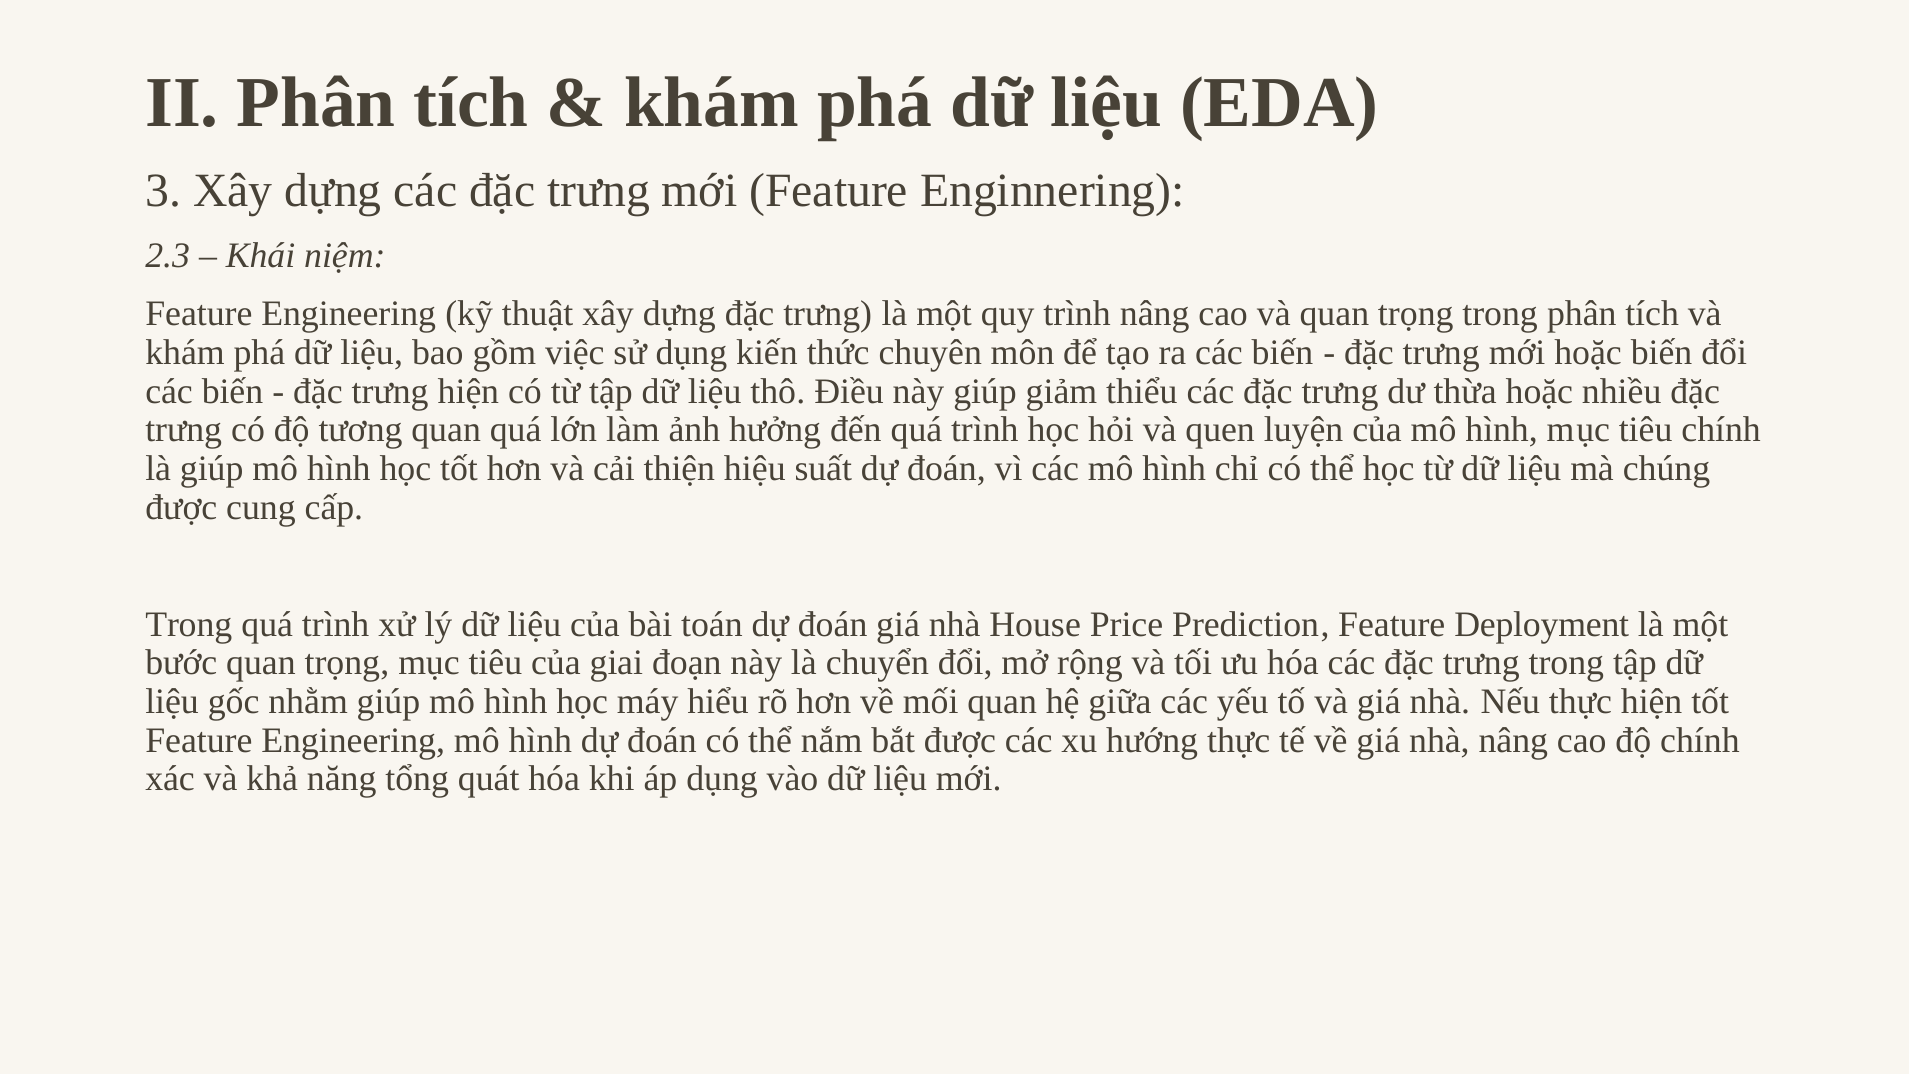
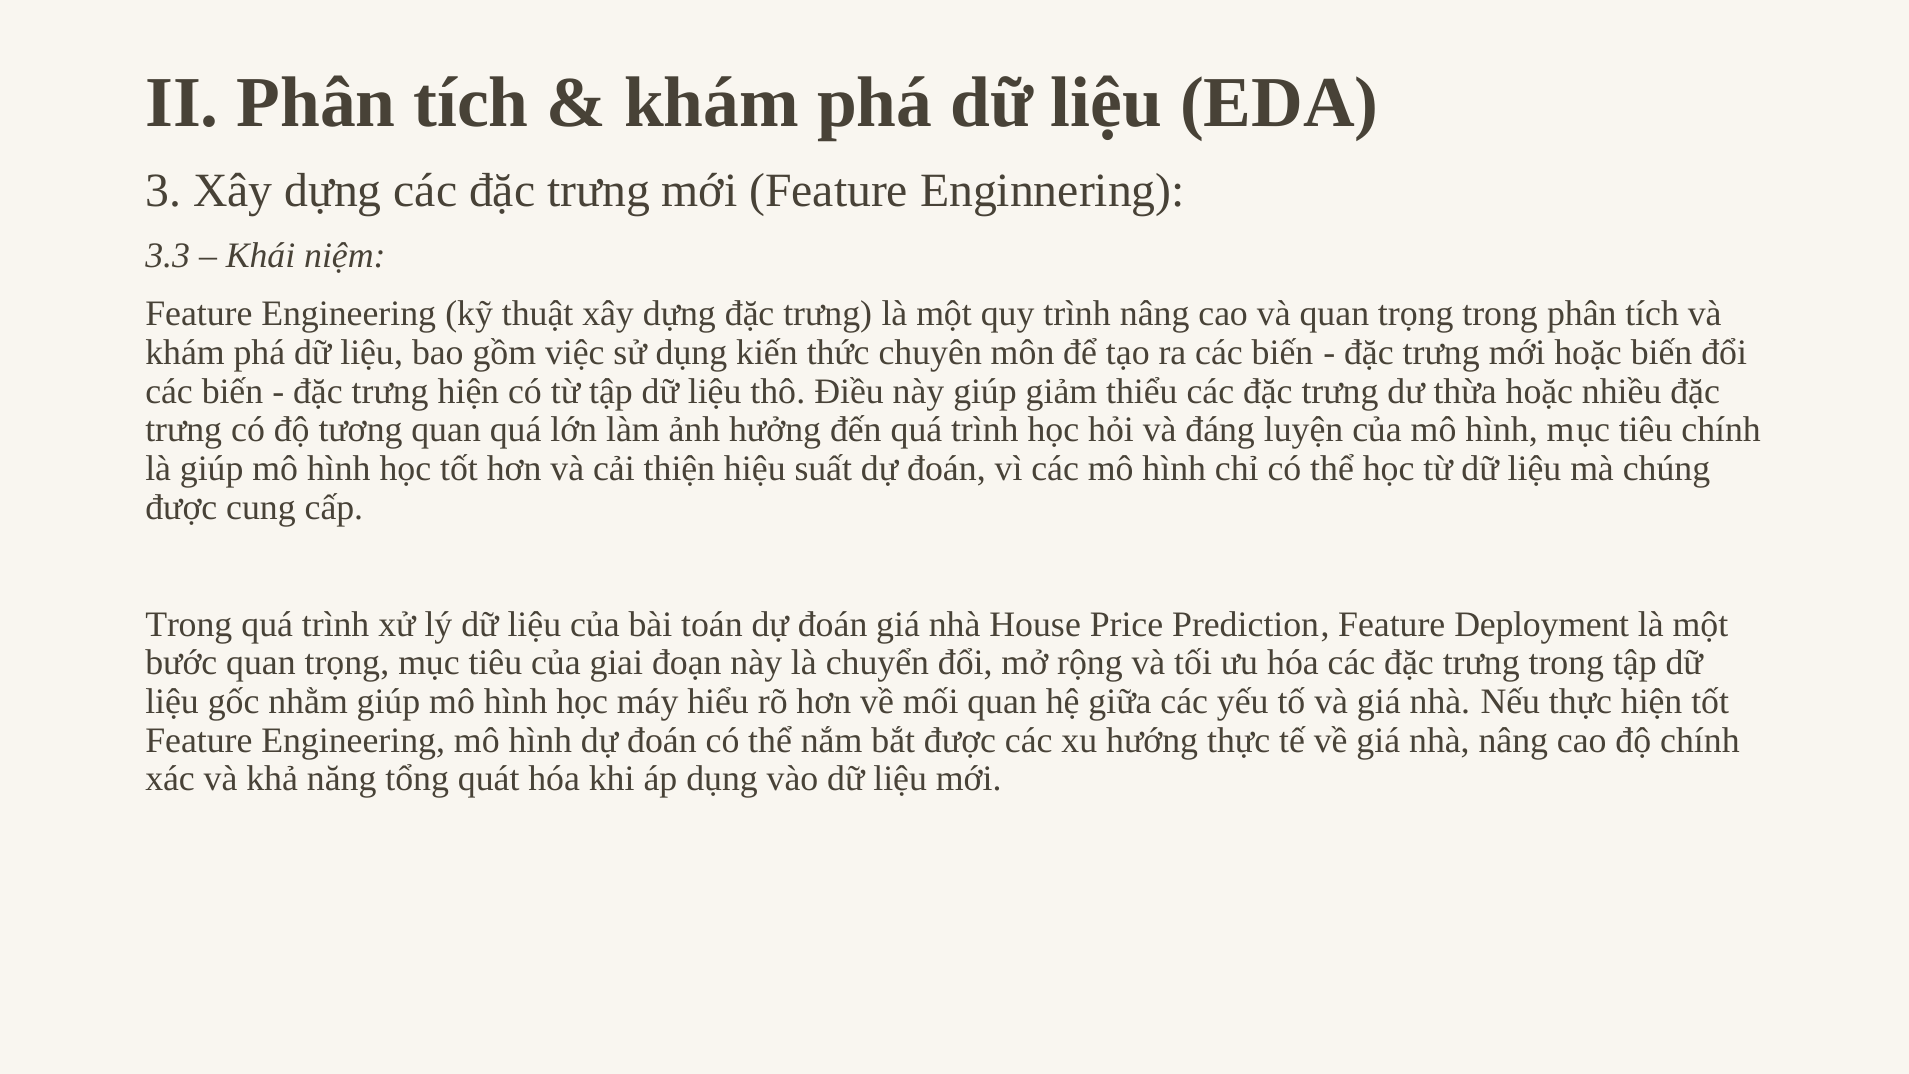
2.3: 2.3 -> 3.3
quen: quen -> đáng
